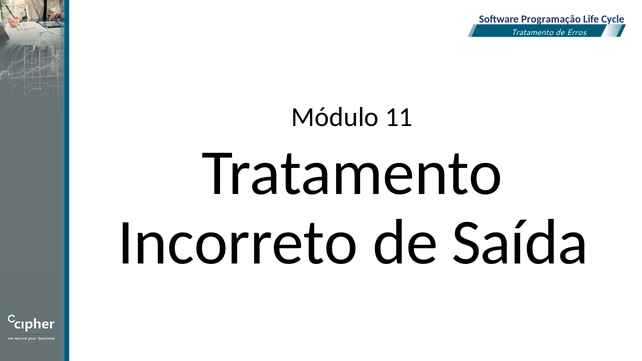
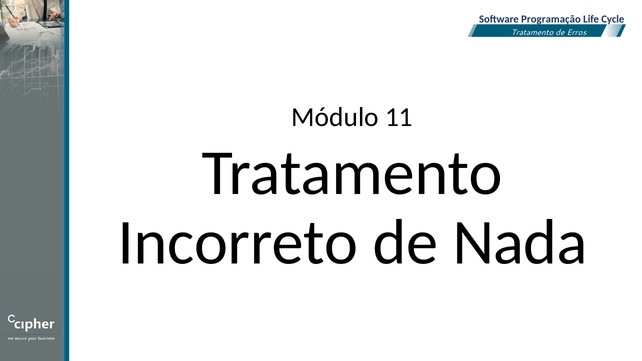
Saída: Saída -> Nada
